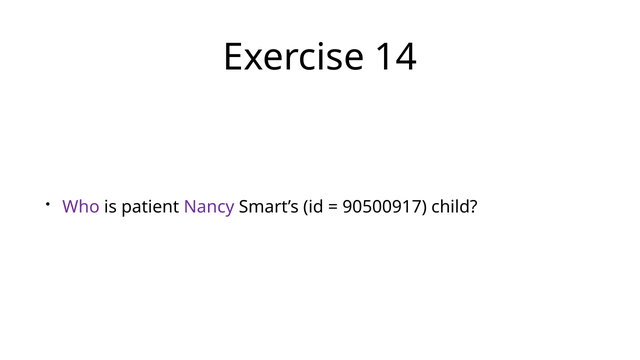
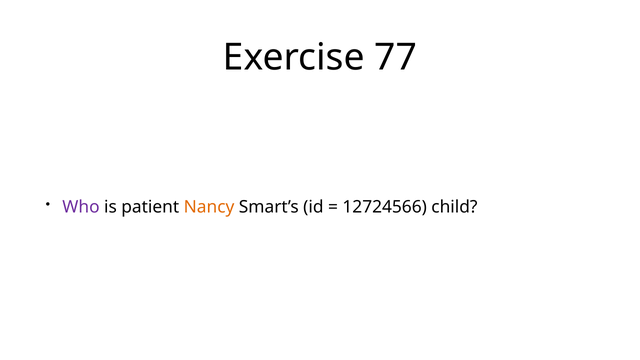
14: 14 -> 77
Nancy colour: purple -> orange
90500917: 90500917 -> 12724566
